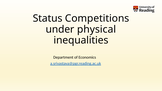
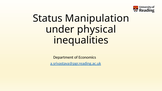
Competitions: Competitions -> Manipulation
